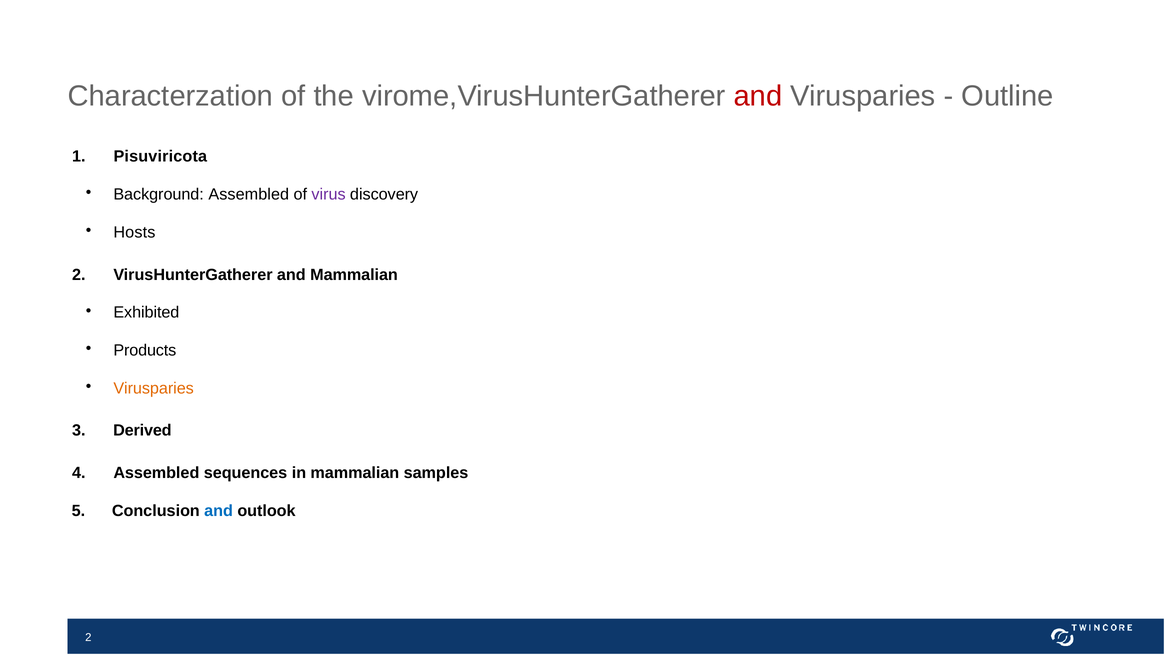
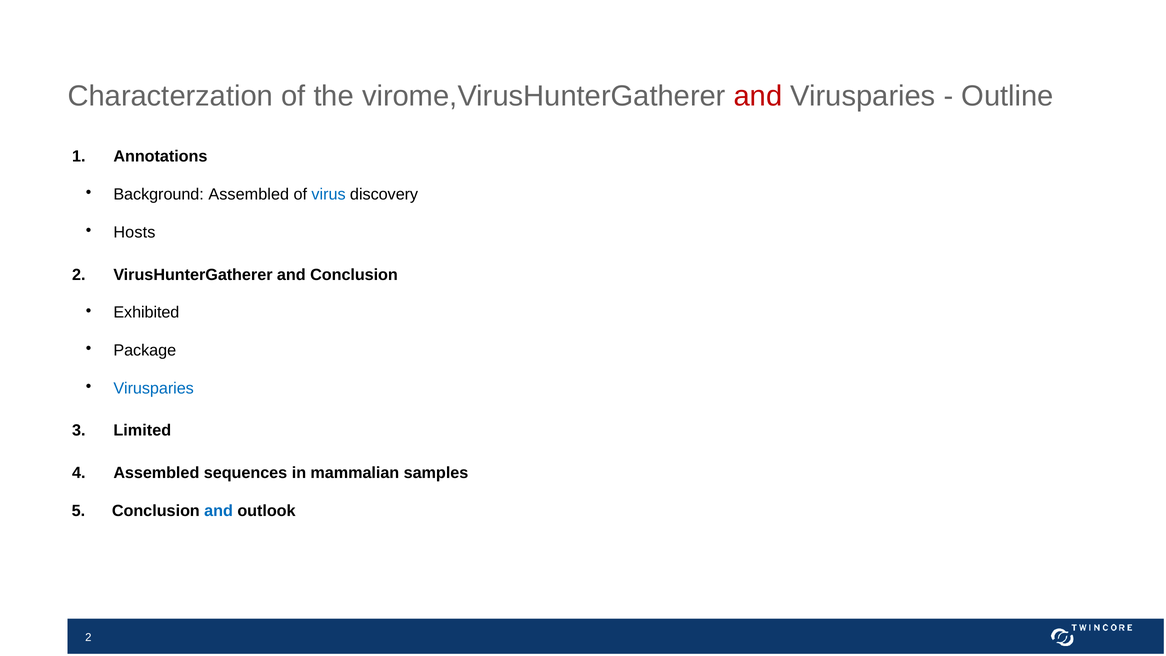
Pisuviricota: Pisuviricota -> Annotations
virus colour: purple -> blue
and Mammalian: Mammalian -> Conclusion
Products: Products -> Package
Virusparies at (154, 388) colour: orange -> blue
Derived: Derived -> Limited
